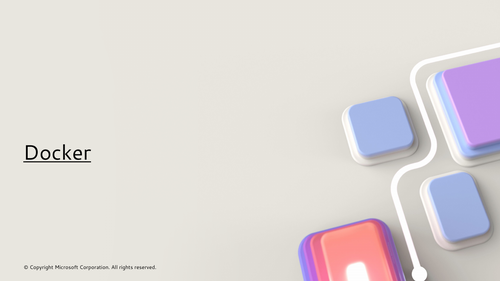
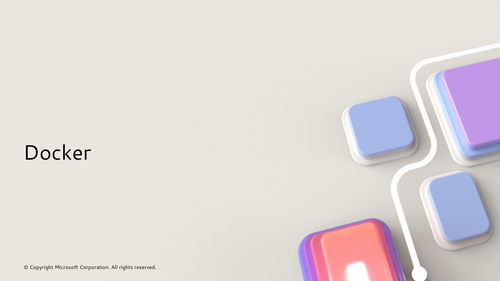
Docker underline: present -> none
